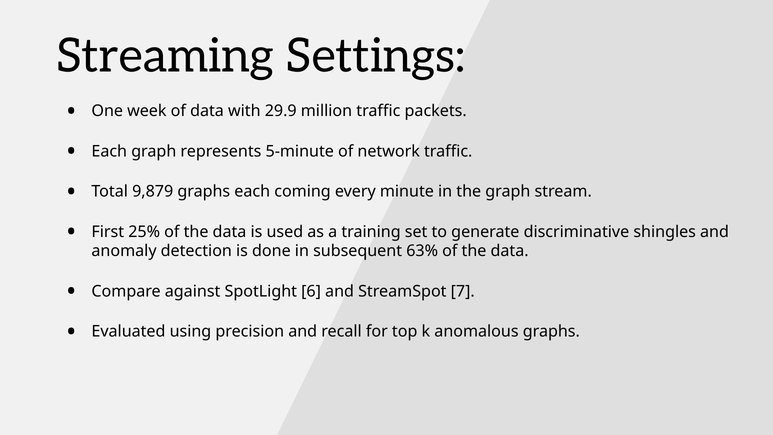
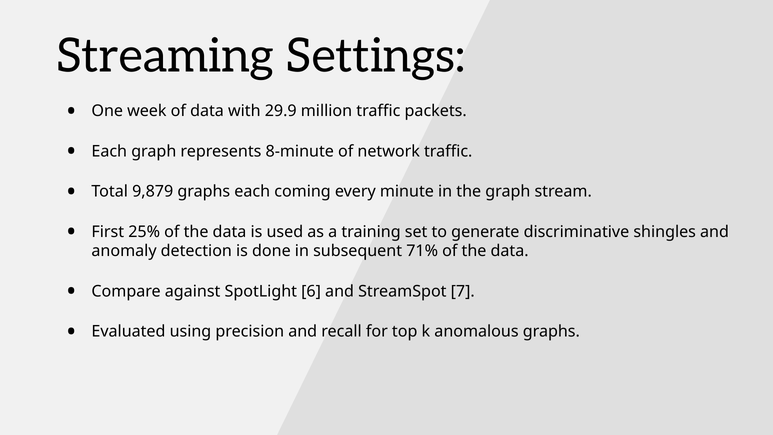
5-minute: 5-minute -> 8-minute
63%: 63% -> 71%
